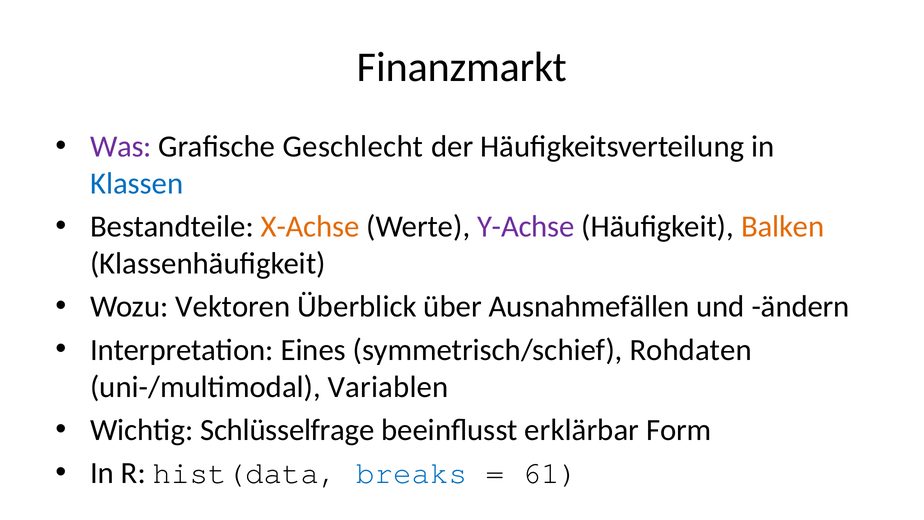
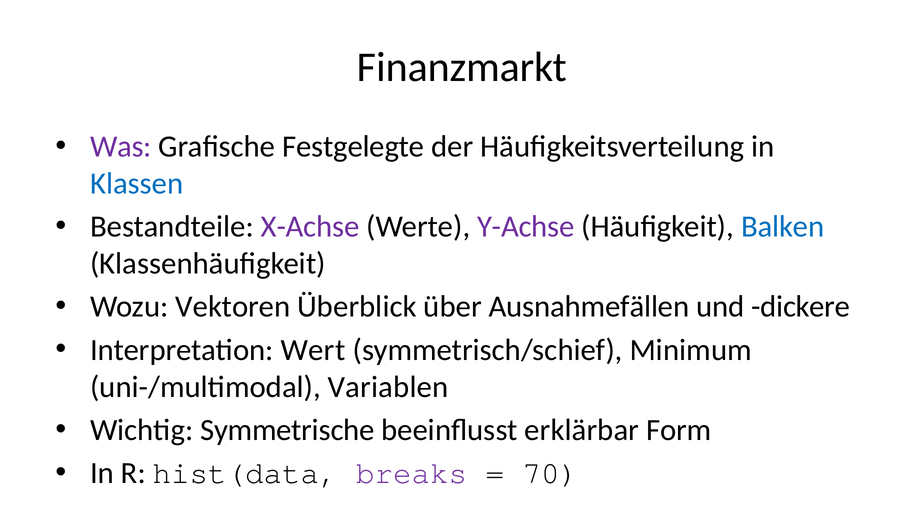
Geschlecht: Geschlecht -> Festgelegte
X-Achse colour: orange -> purple
Balken colour: orange -> blue
ändern: ändern -> dickere
Eines: Eines -> Wert
Rohdaten: Rohdaten -> Minimum
Schlüsselfrage: Schlüsselfrage -> Symmetrische
breaks colour: blue -> purple
61: 61 -> 70
